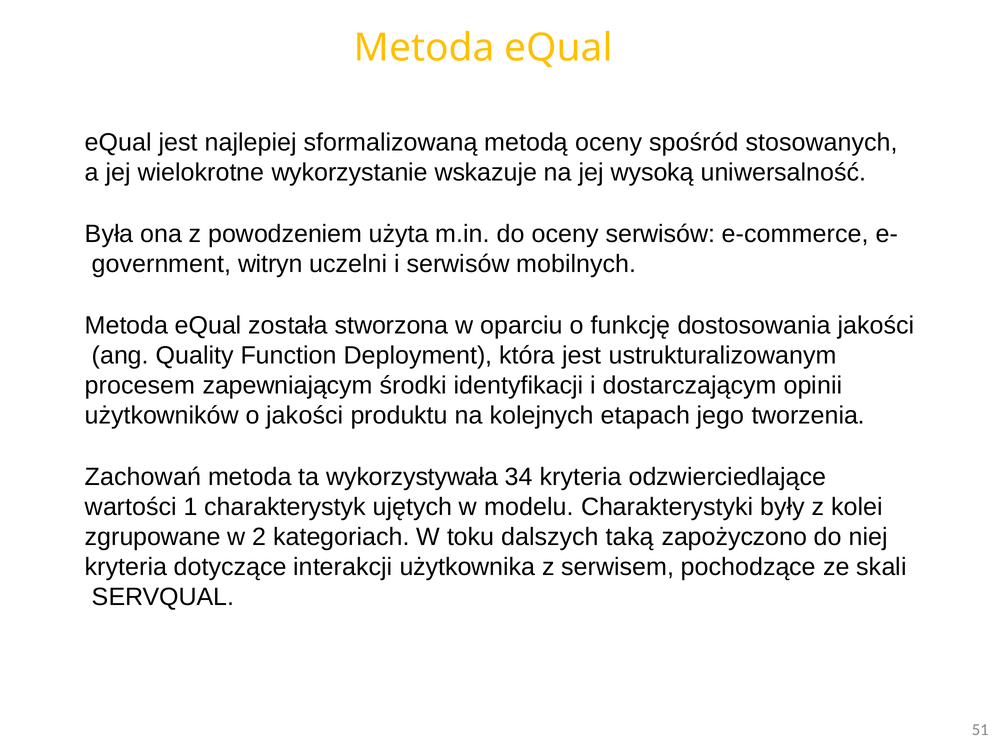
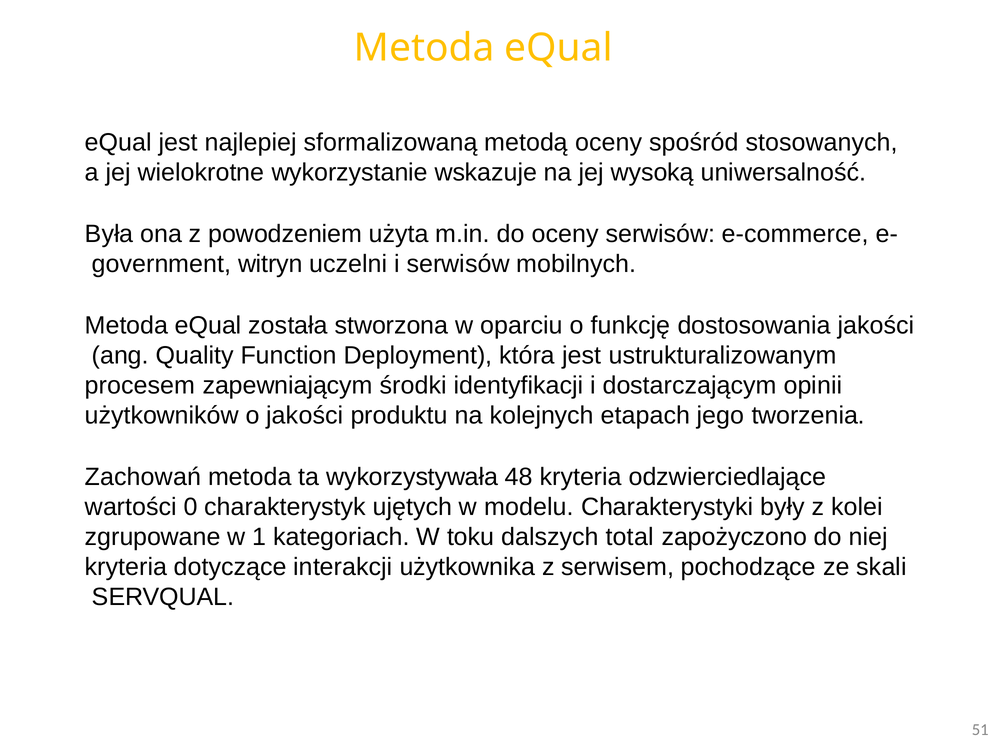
34: 34 -> 48
1: 1 -> 0
2: 2 -> 1
taką: taką -> total
